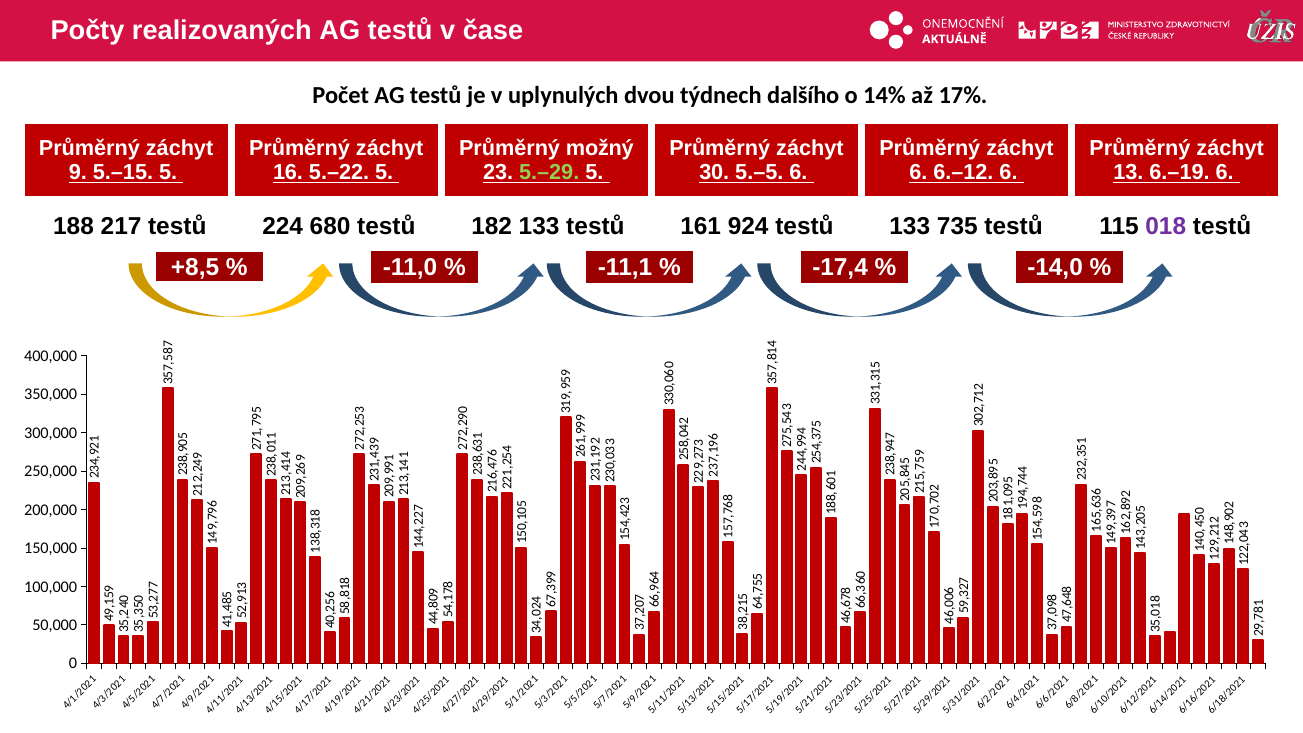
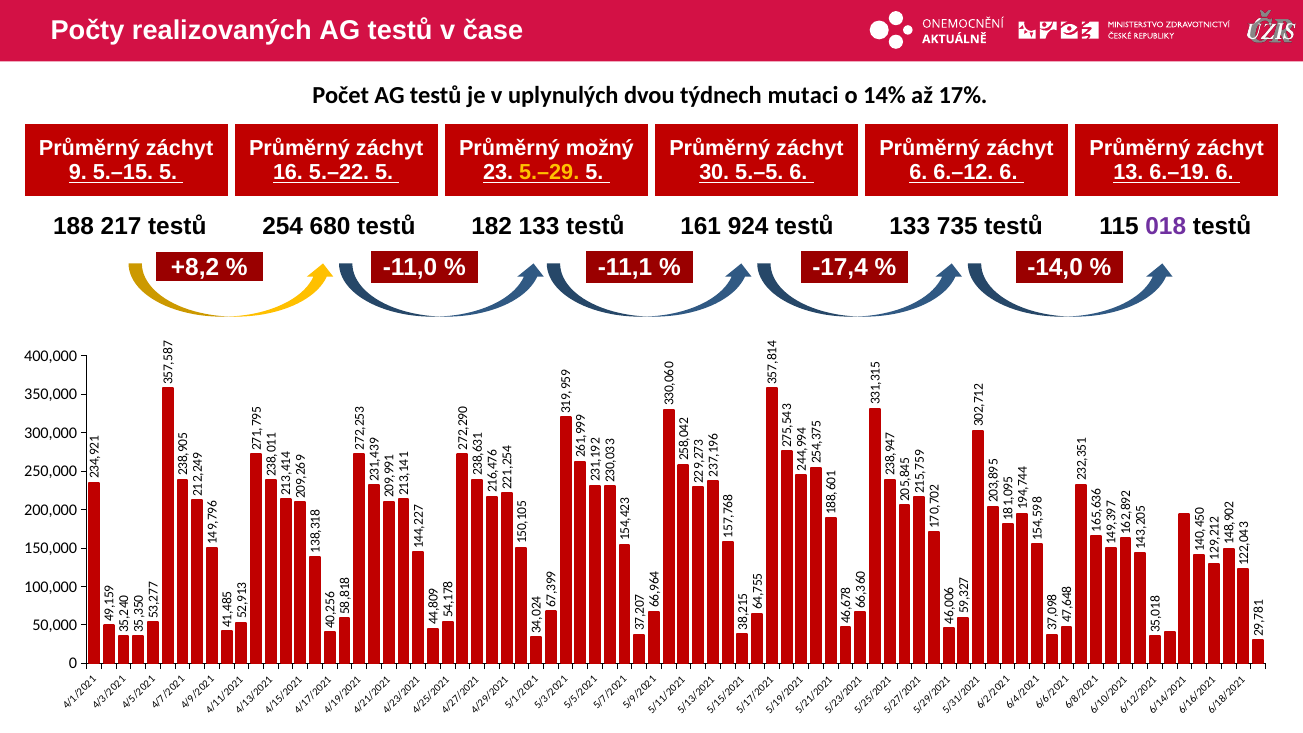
dalšího: dalšího -> mutaci
5.–29 colour: light green -> yellow
224: 224 -> 254
+8,5: +8,5 -> +8,2
